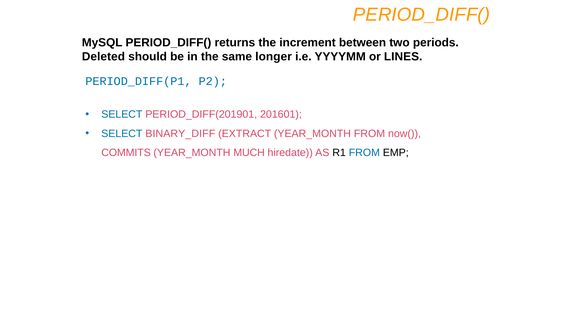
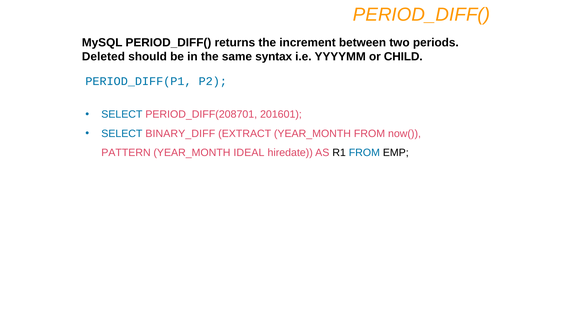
longer: longer -> syntax
LINES: LINES -> CHILD
PERIOD_DIFF(201901: PERIOD_DIFF(201901 -> PERIOD_DIFF(208701
COMMITS: COMMITS -> PATTERN
MUCH: MUCH -> IDEAL
